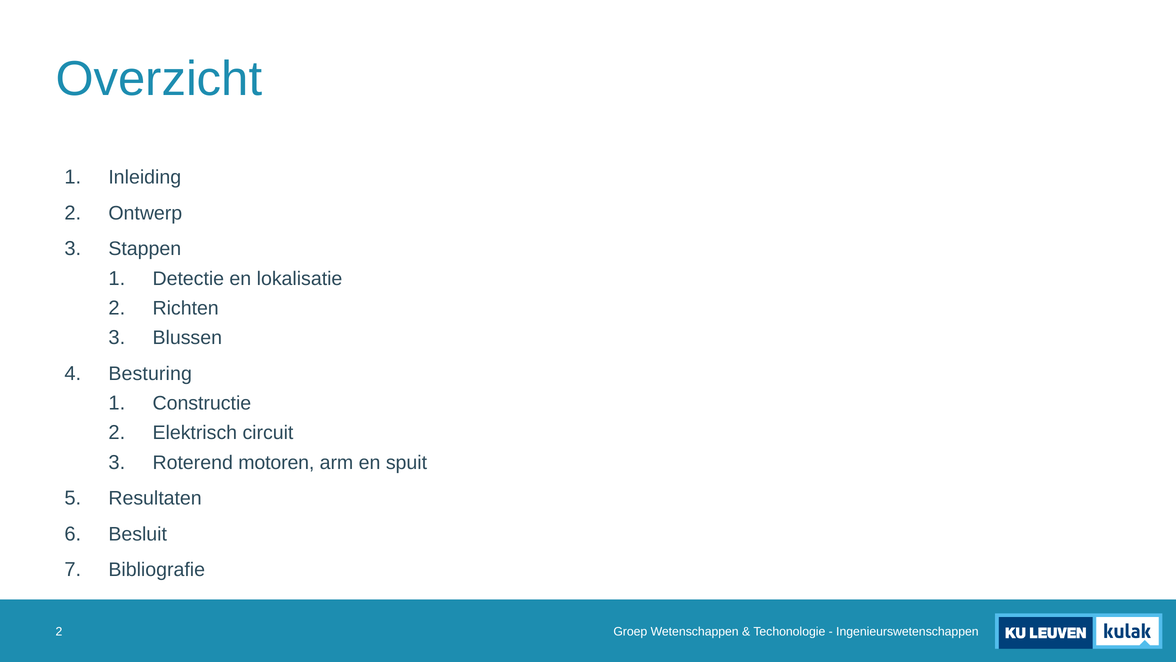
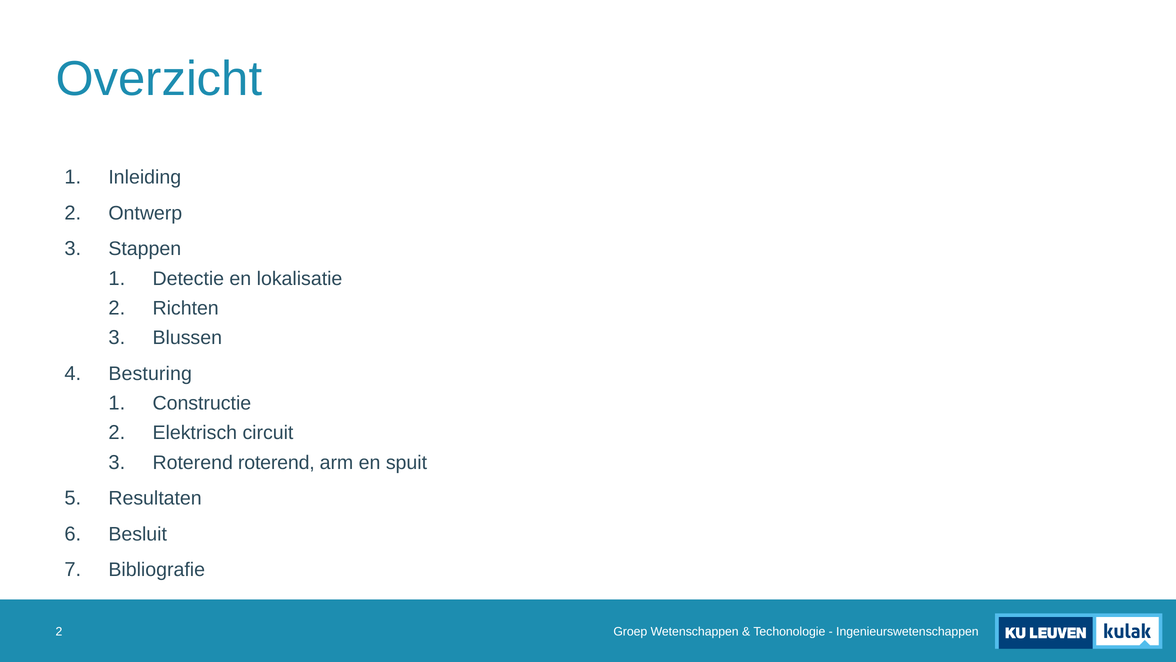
Roterend motoren: motoren -> roterend
